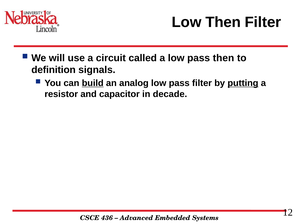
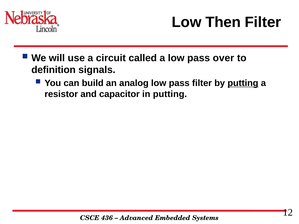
pass then: then -> over
build underline: present -> none
in decade: decade -> putting
